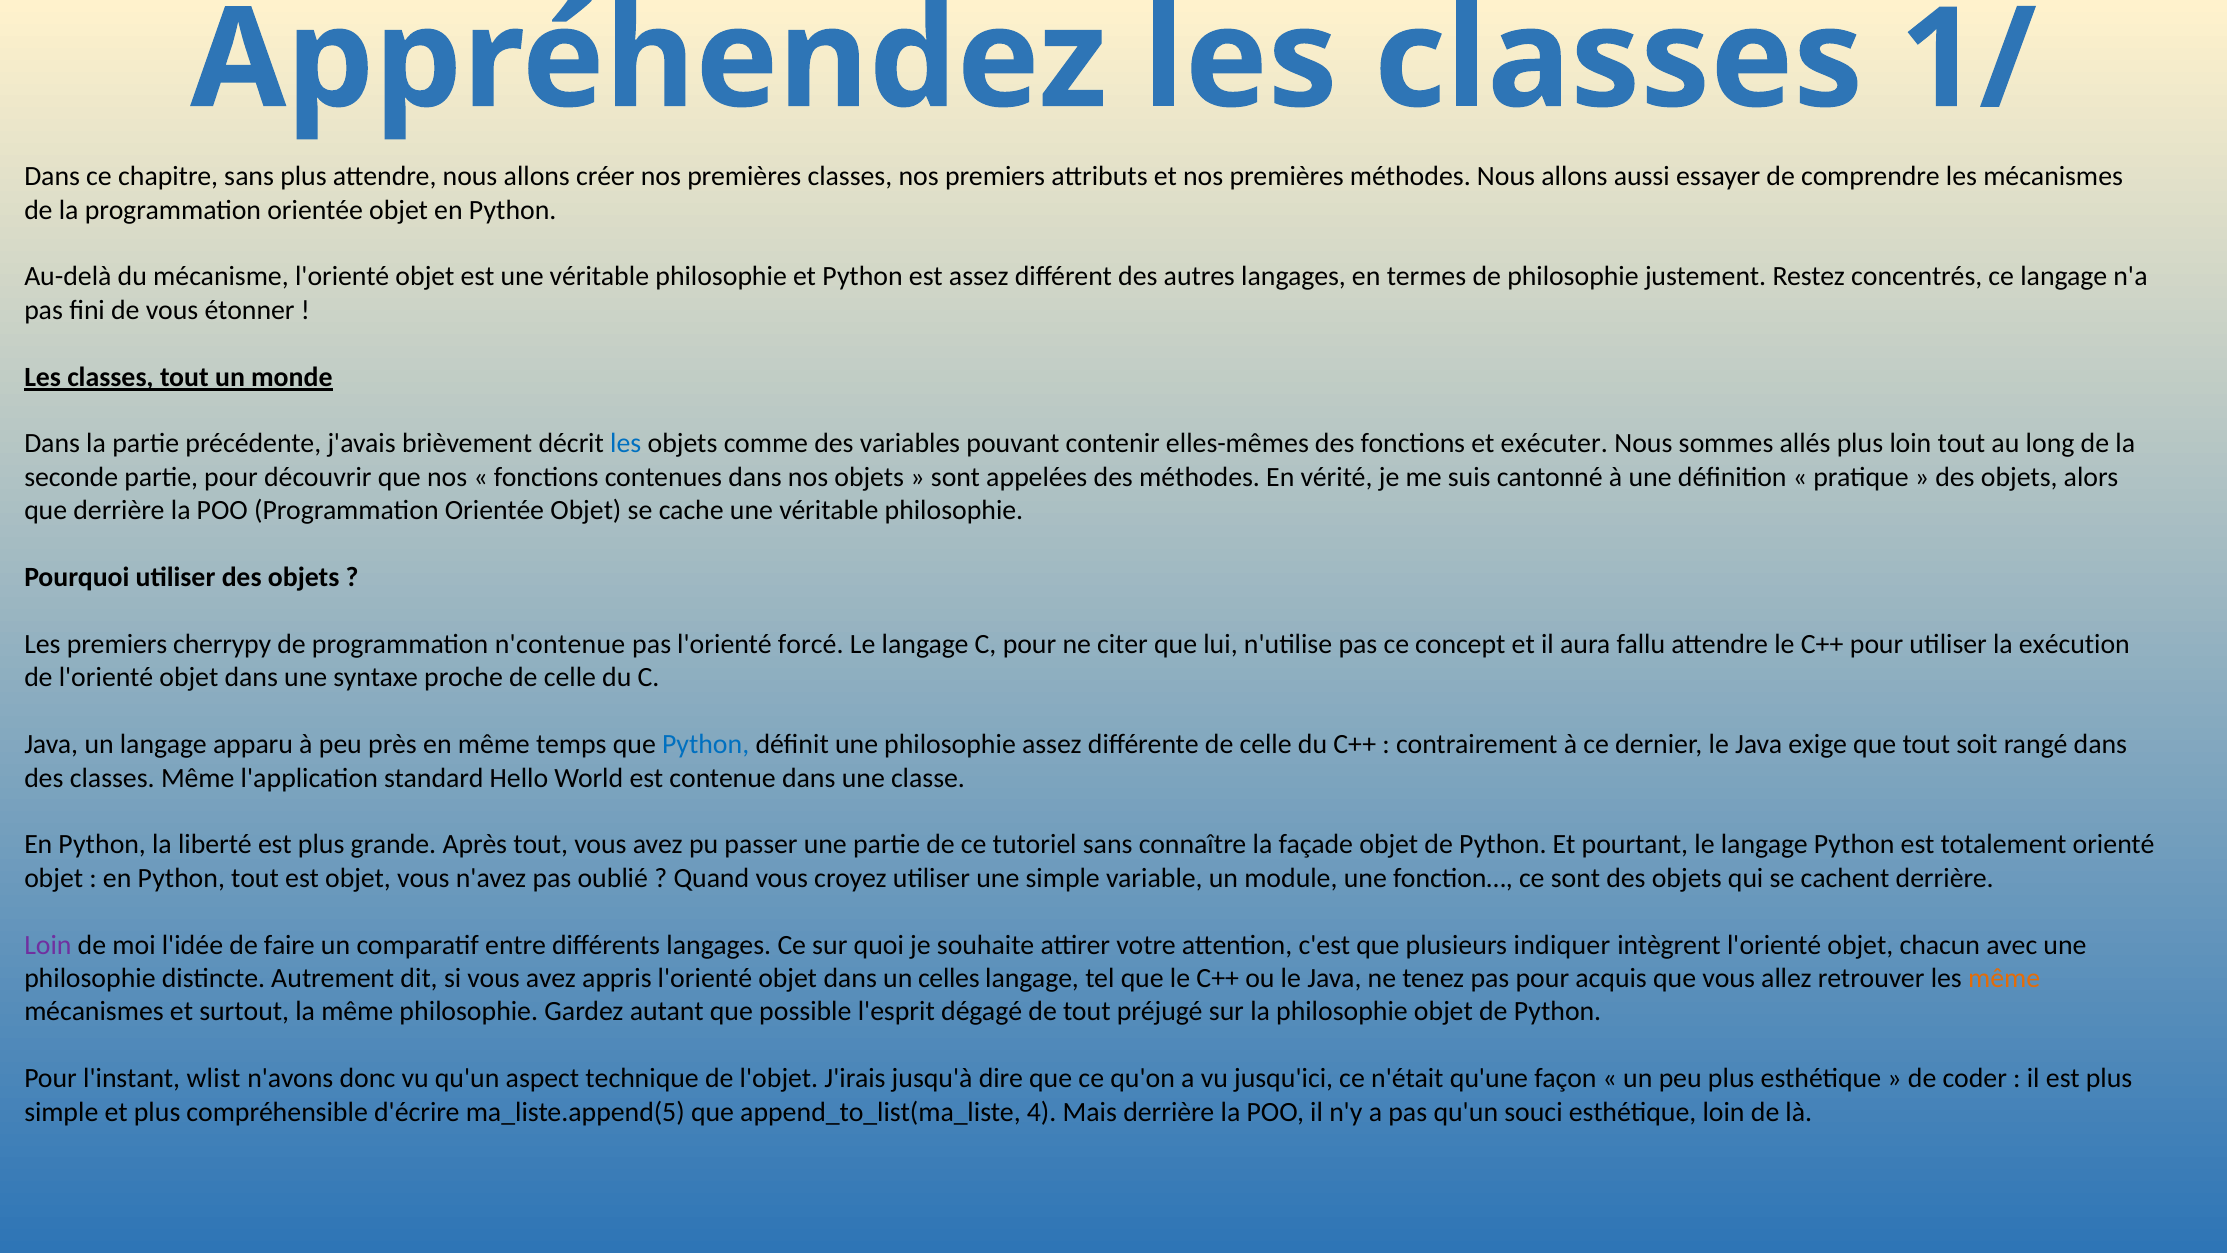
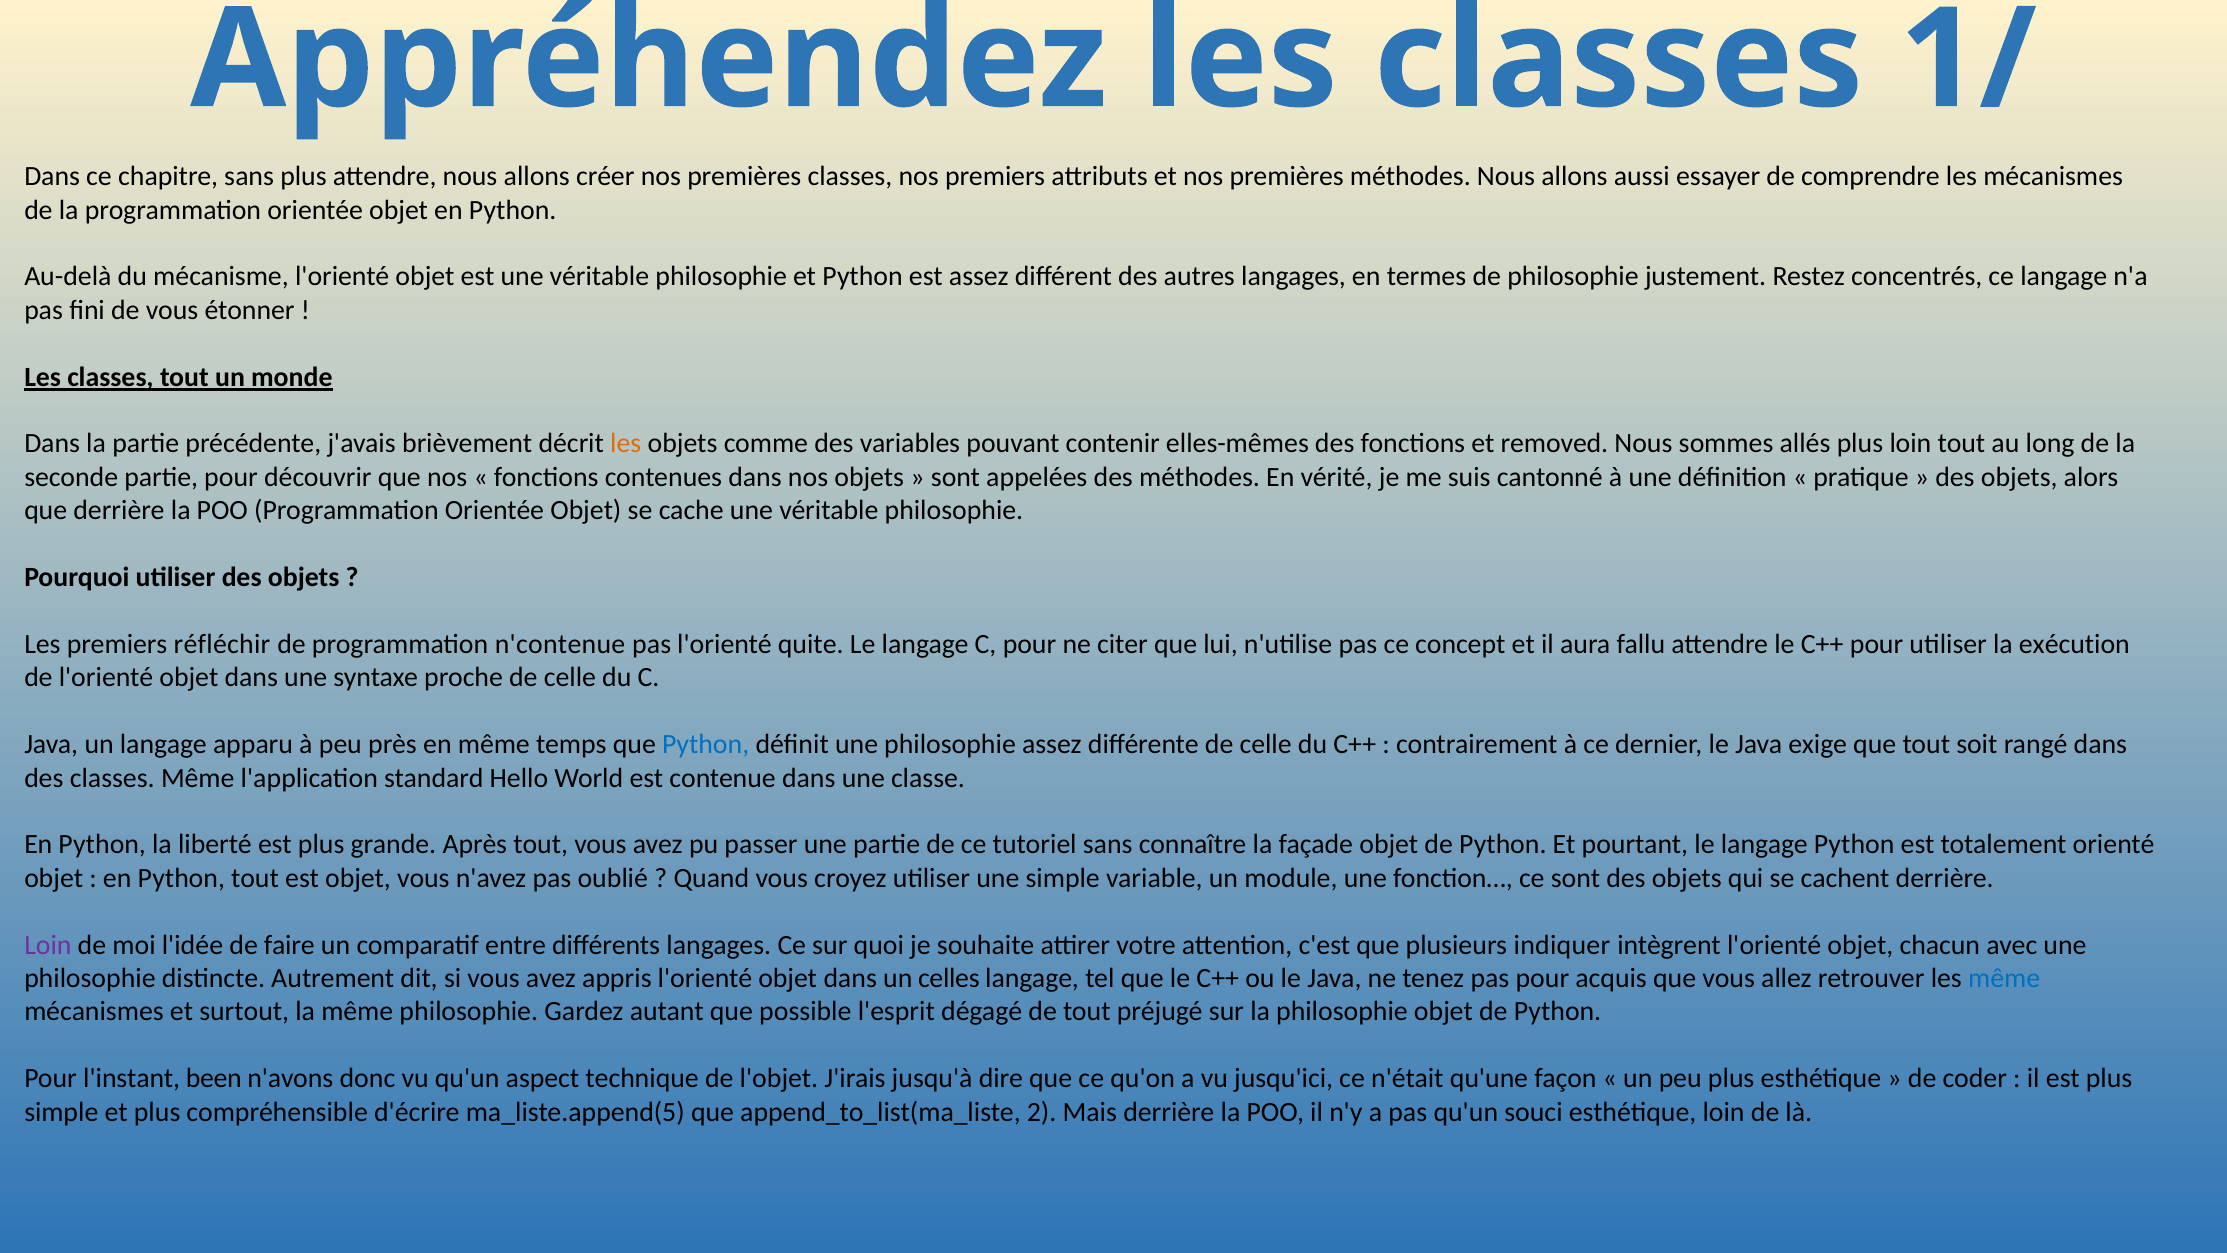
les at (626, 444) colour: blue -> orange
exécuter: exécuter -> removed
cherrypy: cherrypy -> réfléchir
forcé: forcé -> quite
même at (2004, 978) colour: orange -> blue
wlist: wlist -> been
4: 4 -> 2
